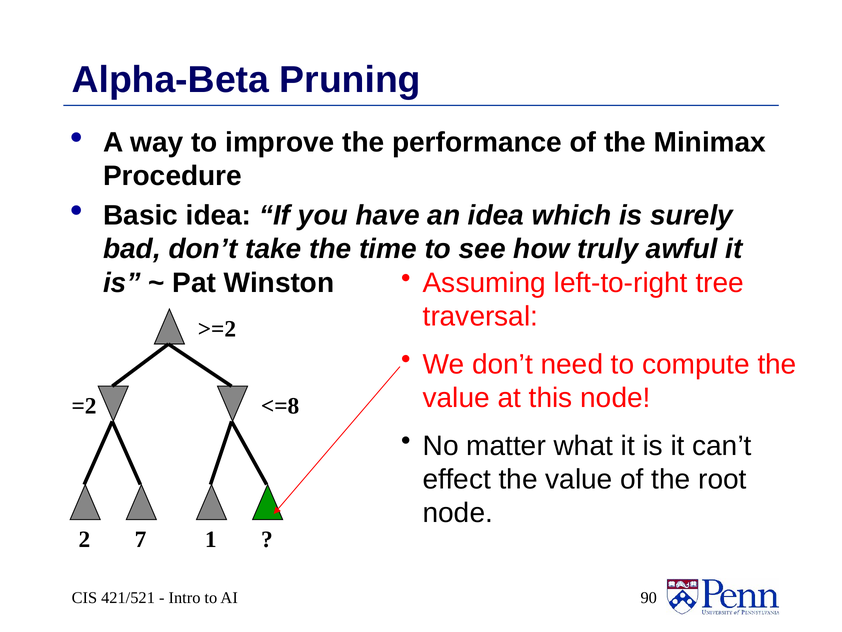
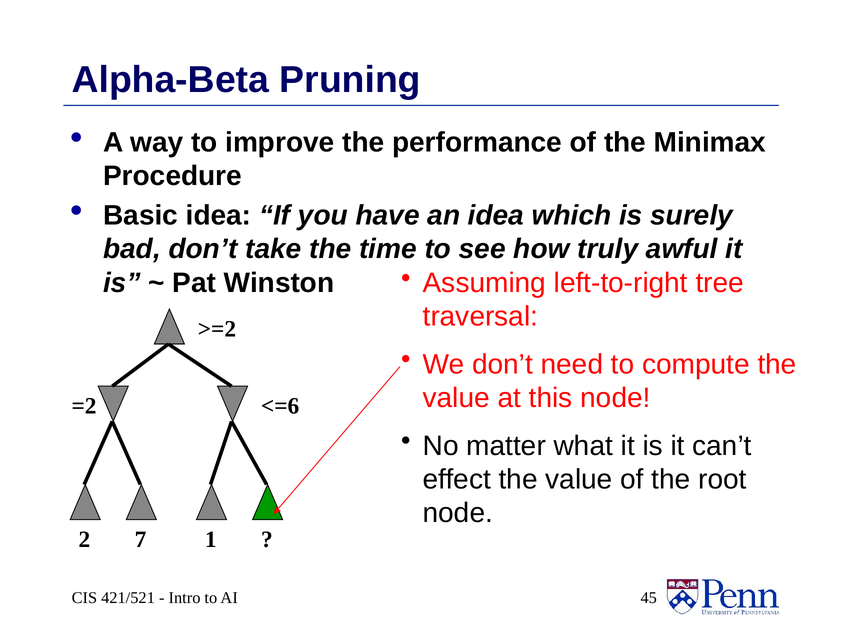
<=8: <=8 -> <=6
90: 90 -> 45
